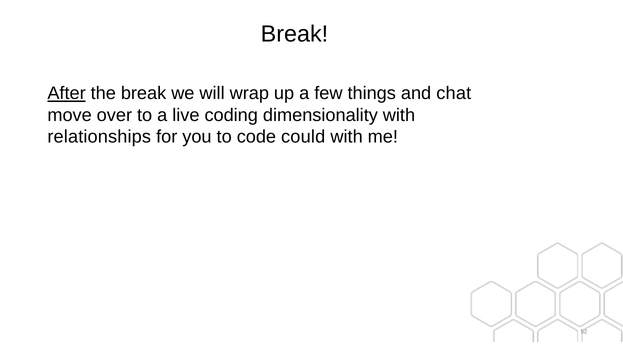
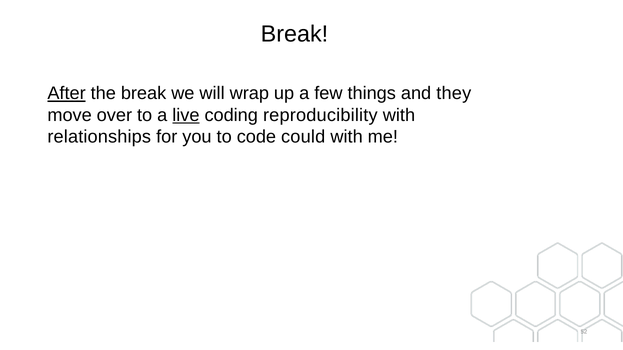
chat: chat -> they
live underline: none -> present
dimensionality: dimensionality -> reproducibility
